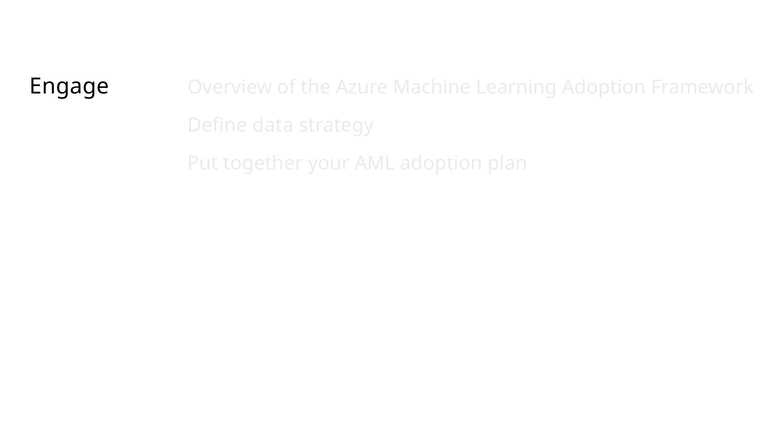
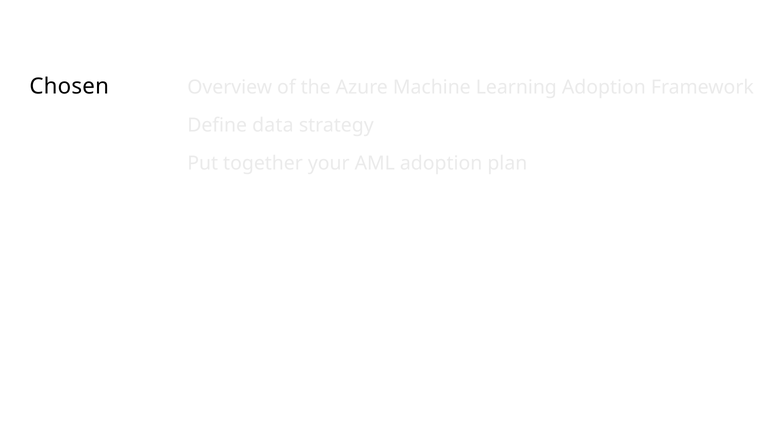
Engage: Engage -> Chosen
